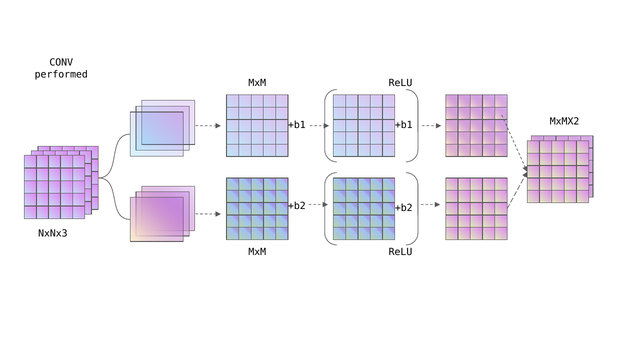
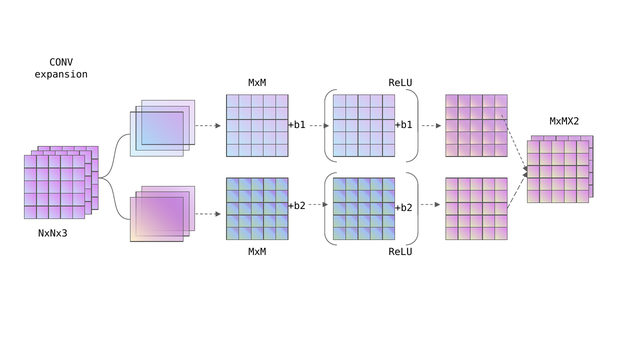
performed: performed -> expansion
